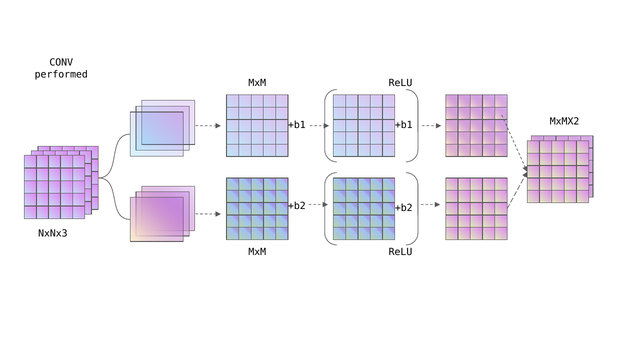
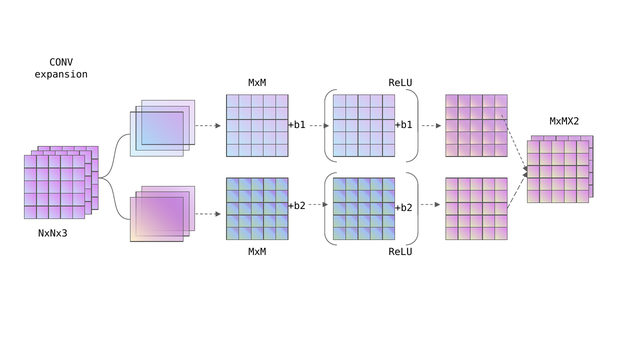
performed: performed -> expansion
